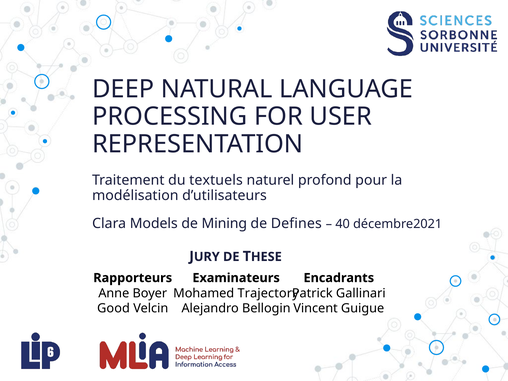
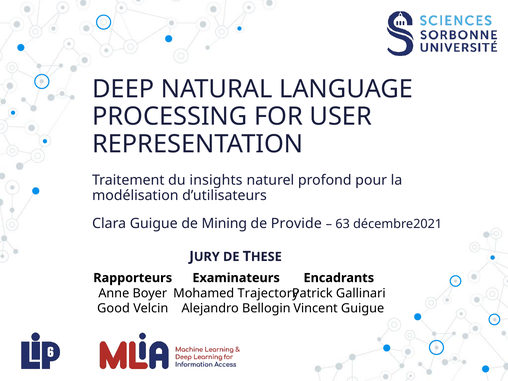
textuels: textuels -> insights
Clara Models: Models -> Guigue
Defines: Defines -> Provide
40: 40 -> 63
